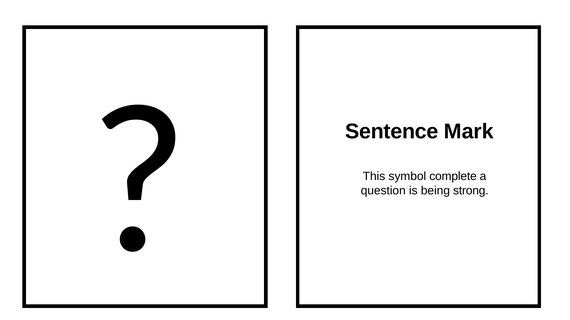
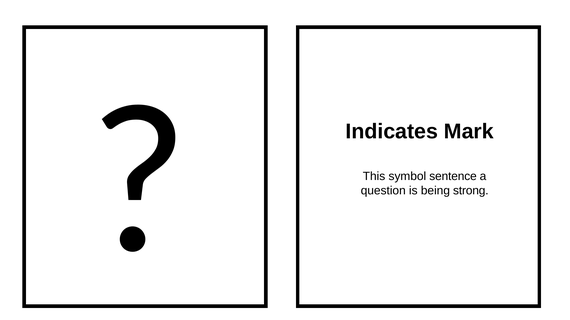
Sentence: Sentence -> Indicates
complete: complete -> sentence
